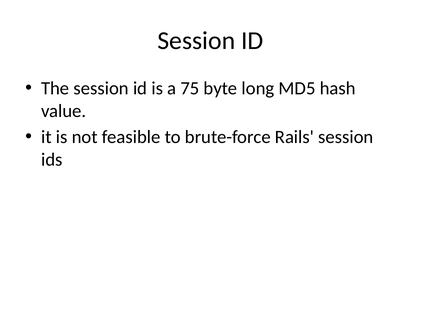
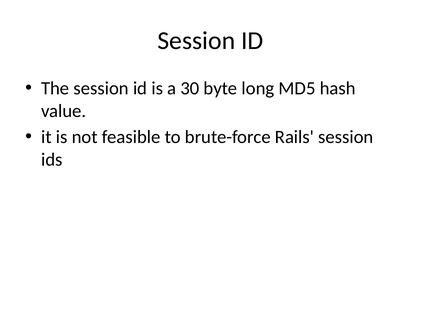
75: 75 -> 30
